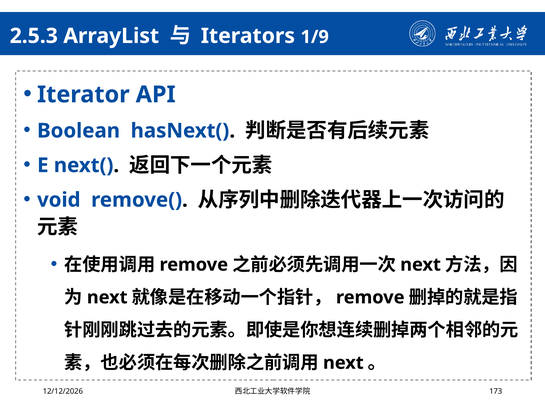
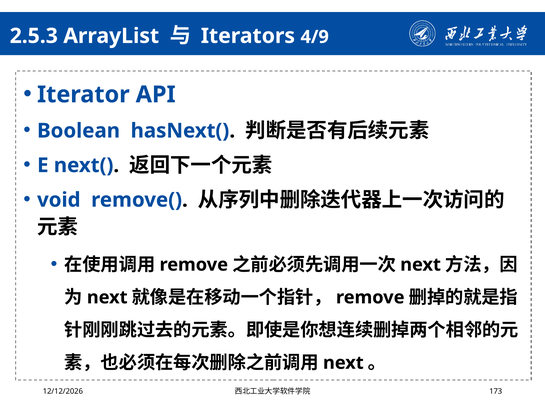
1/9: 1/9 -> 4/9
